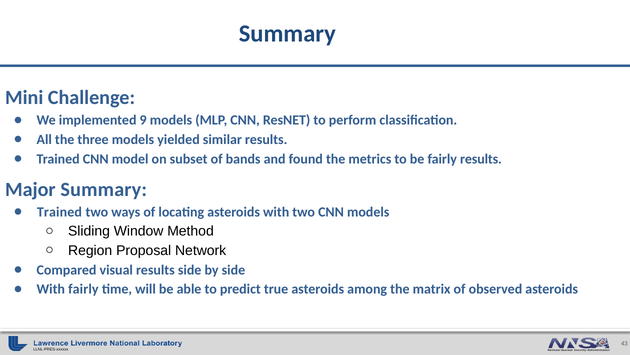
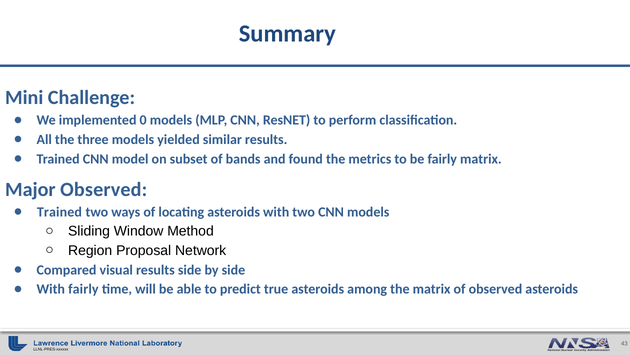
9: 9 -> 0
fairly results: results -> matrix
Major Summary: Summary -> Observed
